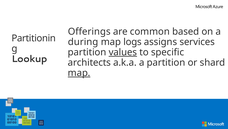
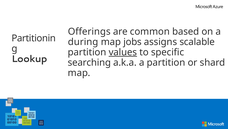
logs: logs -> jobs
services: services -> scalable
architects: architects -> searching
map at (79, 72) underline: present -> none
